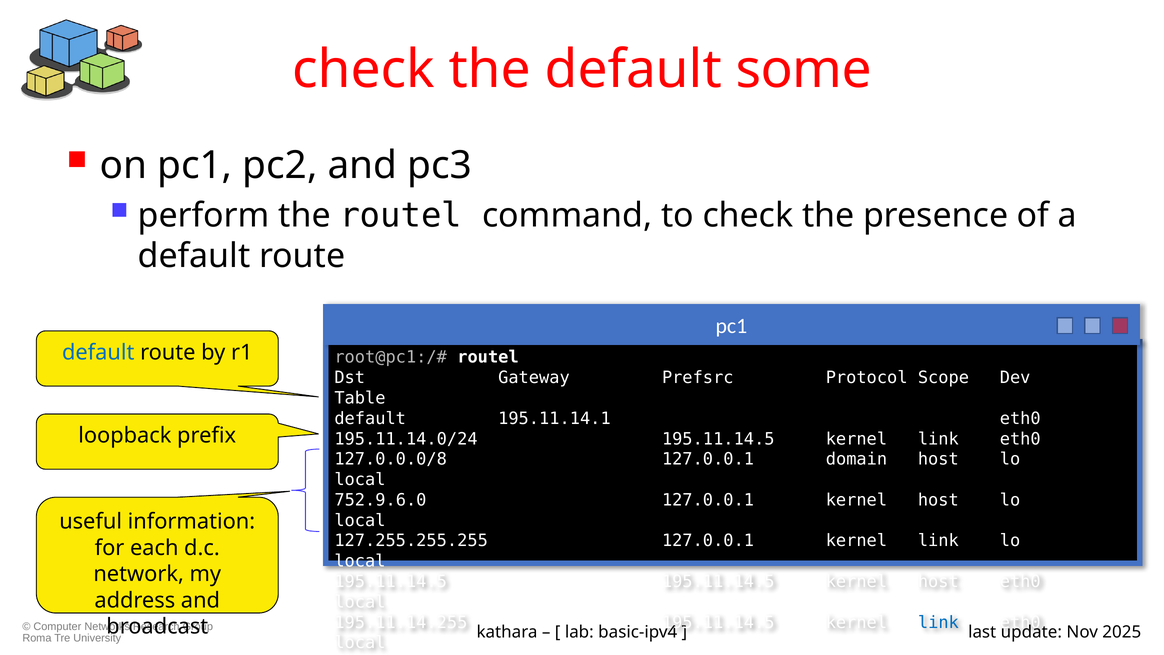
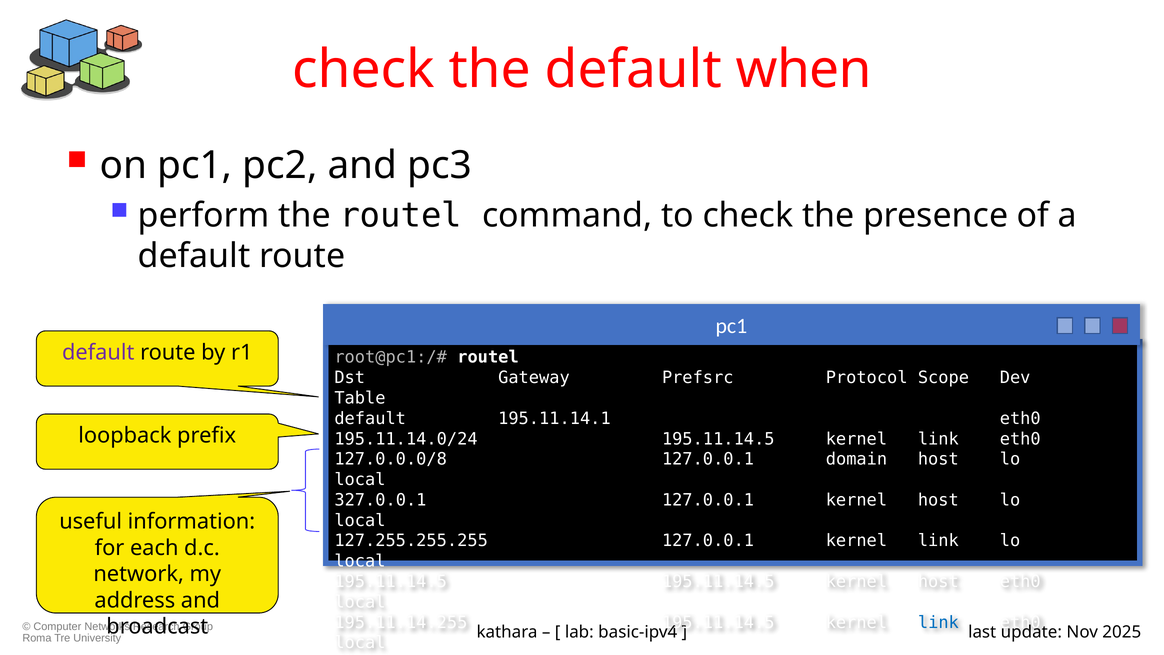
some: some -> when
default at (98, 352) colour: blue -> purple
752.9.6.0: 752.9.6.0 -> 327.0.0.1
